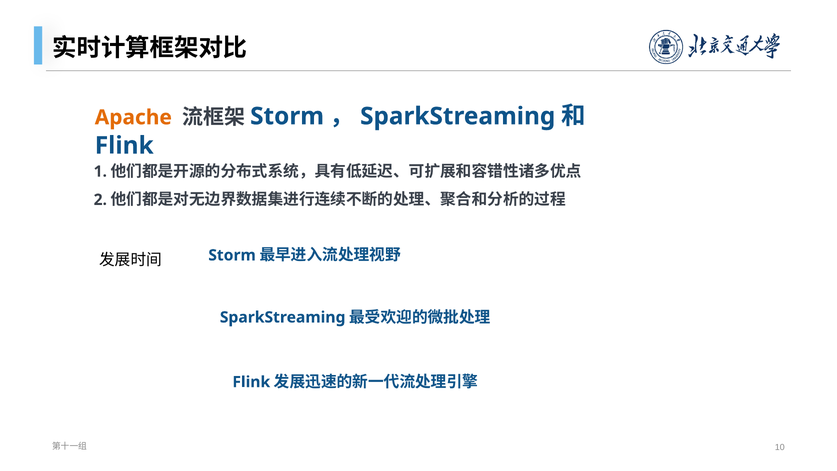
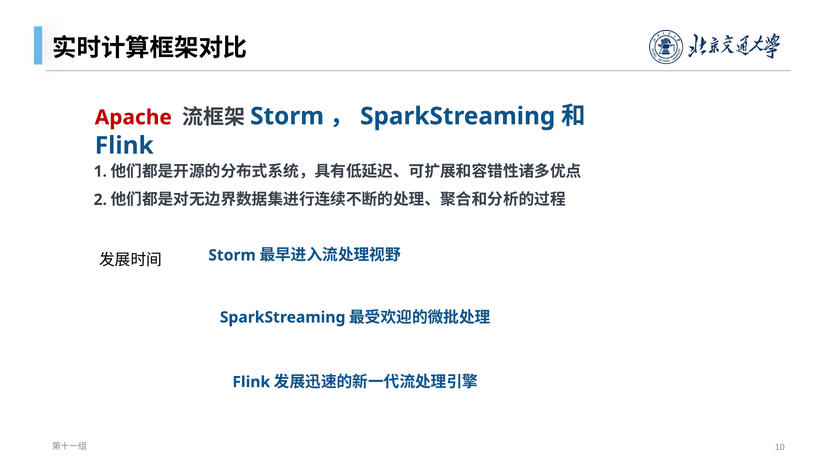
Apache colour: orange -> red
